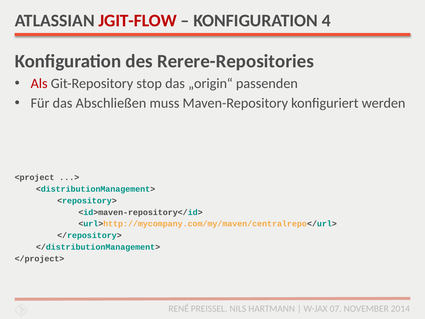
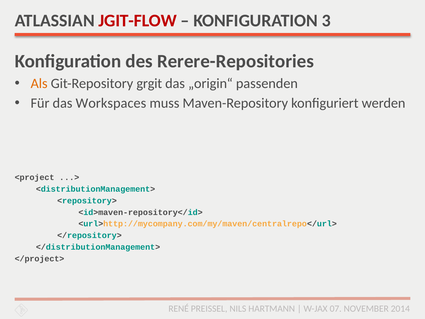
4: 4 -> 3
Als colour: red -> orange
stop: stop -> grgit
Abschließen: Abschließen -> Workspaces
